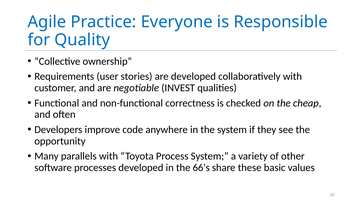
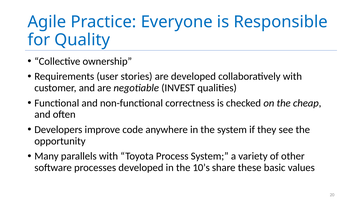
66’s: 66’s -> 10’s
